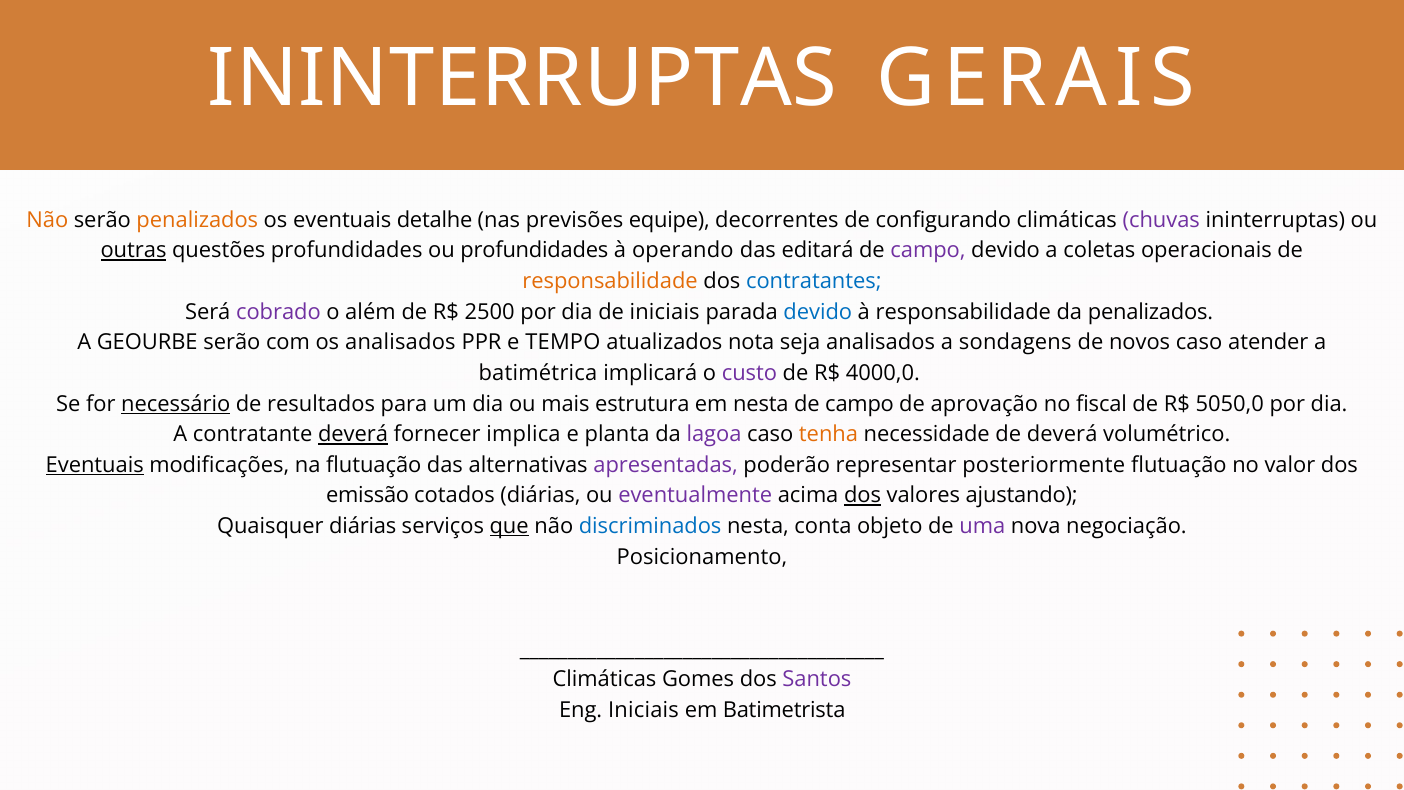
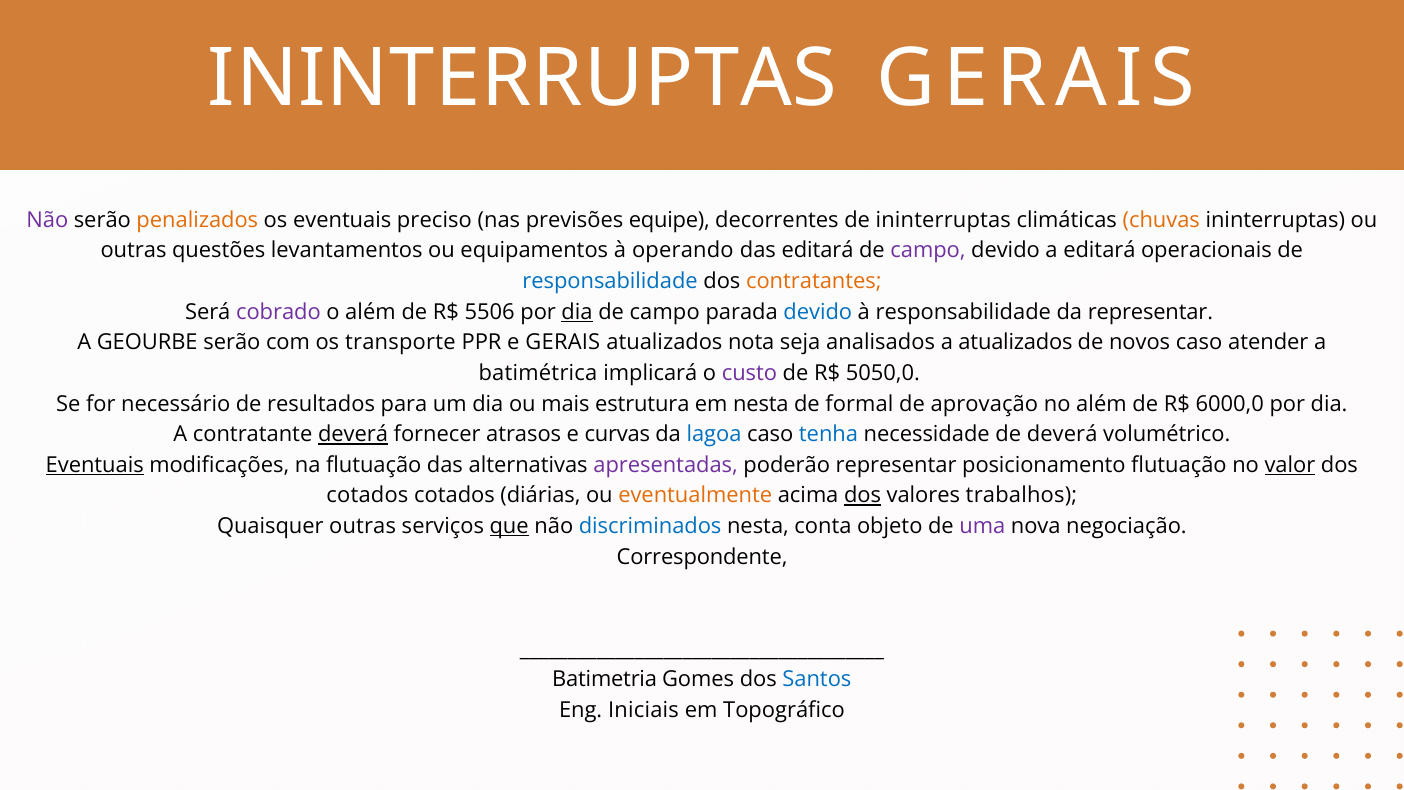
Não at (47, 220) colour: orange -> purple
detalhe: detalhe -> preciso
de configurando: configurando -> ininterruptas
chuvas colour: purple -> orange
outras at (133, 251) underline: present -> none
questões profundidades: profundidades -> levantamentos
ou profundidades: profundidades -> equipamentos
a coletas: coletas -> editará
responsabilidade at (610, 281) colour: orange -> blue
contratantes colour: blue -> orange
2500: 2500 -> 5506
dia at (577, 312) underline: none -> present
iniciais at (665, 312): iniciais -> campo
da penalizados: penalizados -> representar
os analisados: analisados -> transporte
e TEMPO: TEMPO -> GERAIS
a sondagens: sondagens -> atualizados
4000,0: 4000,0 -> 5050,0
necessário underline: present -> none
campo at (860, 404): campo -> formal
no fiscal: fiscal -> além
5050,0: 5050,0 -> 6000,0
implica: implica -> atrasos
planta: planta -> curvas
lagoa colour: purple -> blue
tenha colour: orange -> blue
posteriormente: posteriormente -> posicionamento
valor underline: none -> present
emissão at (368, 496): emissão -> cotados
eventualmente colour: purple -> orange
ajustando: ajustando -> trabalhos
Quaisquer diárias: diárias -> outras
Posicionamento: Posicionamento -> Correspondente
Climáticas at (604, 679): Climáticas -> Batimetria
Santos colour: purple -> blue
Batimetrista: Batimetrista -> Topográfico
